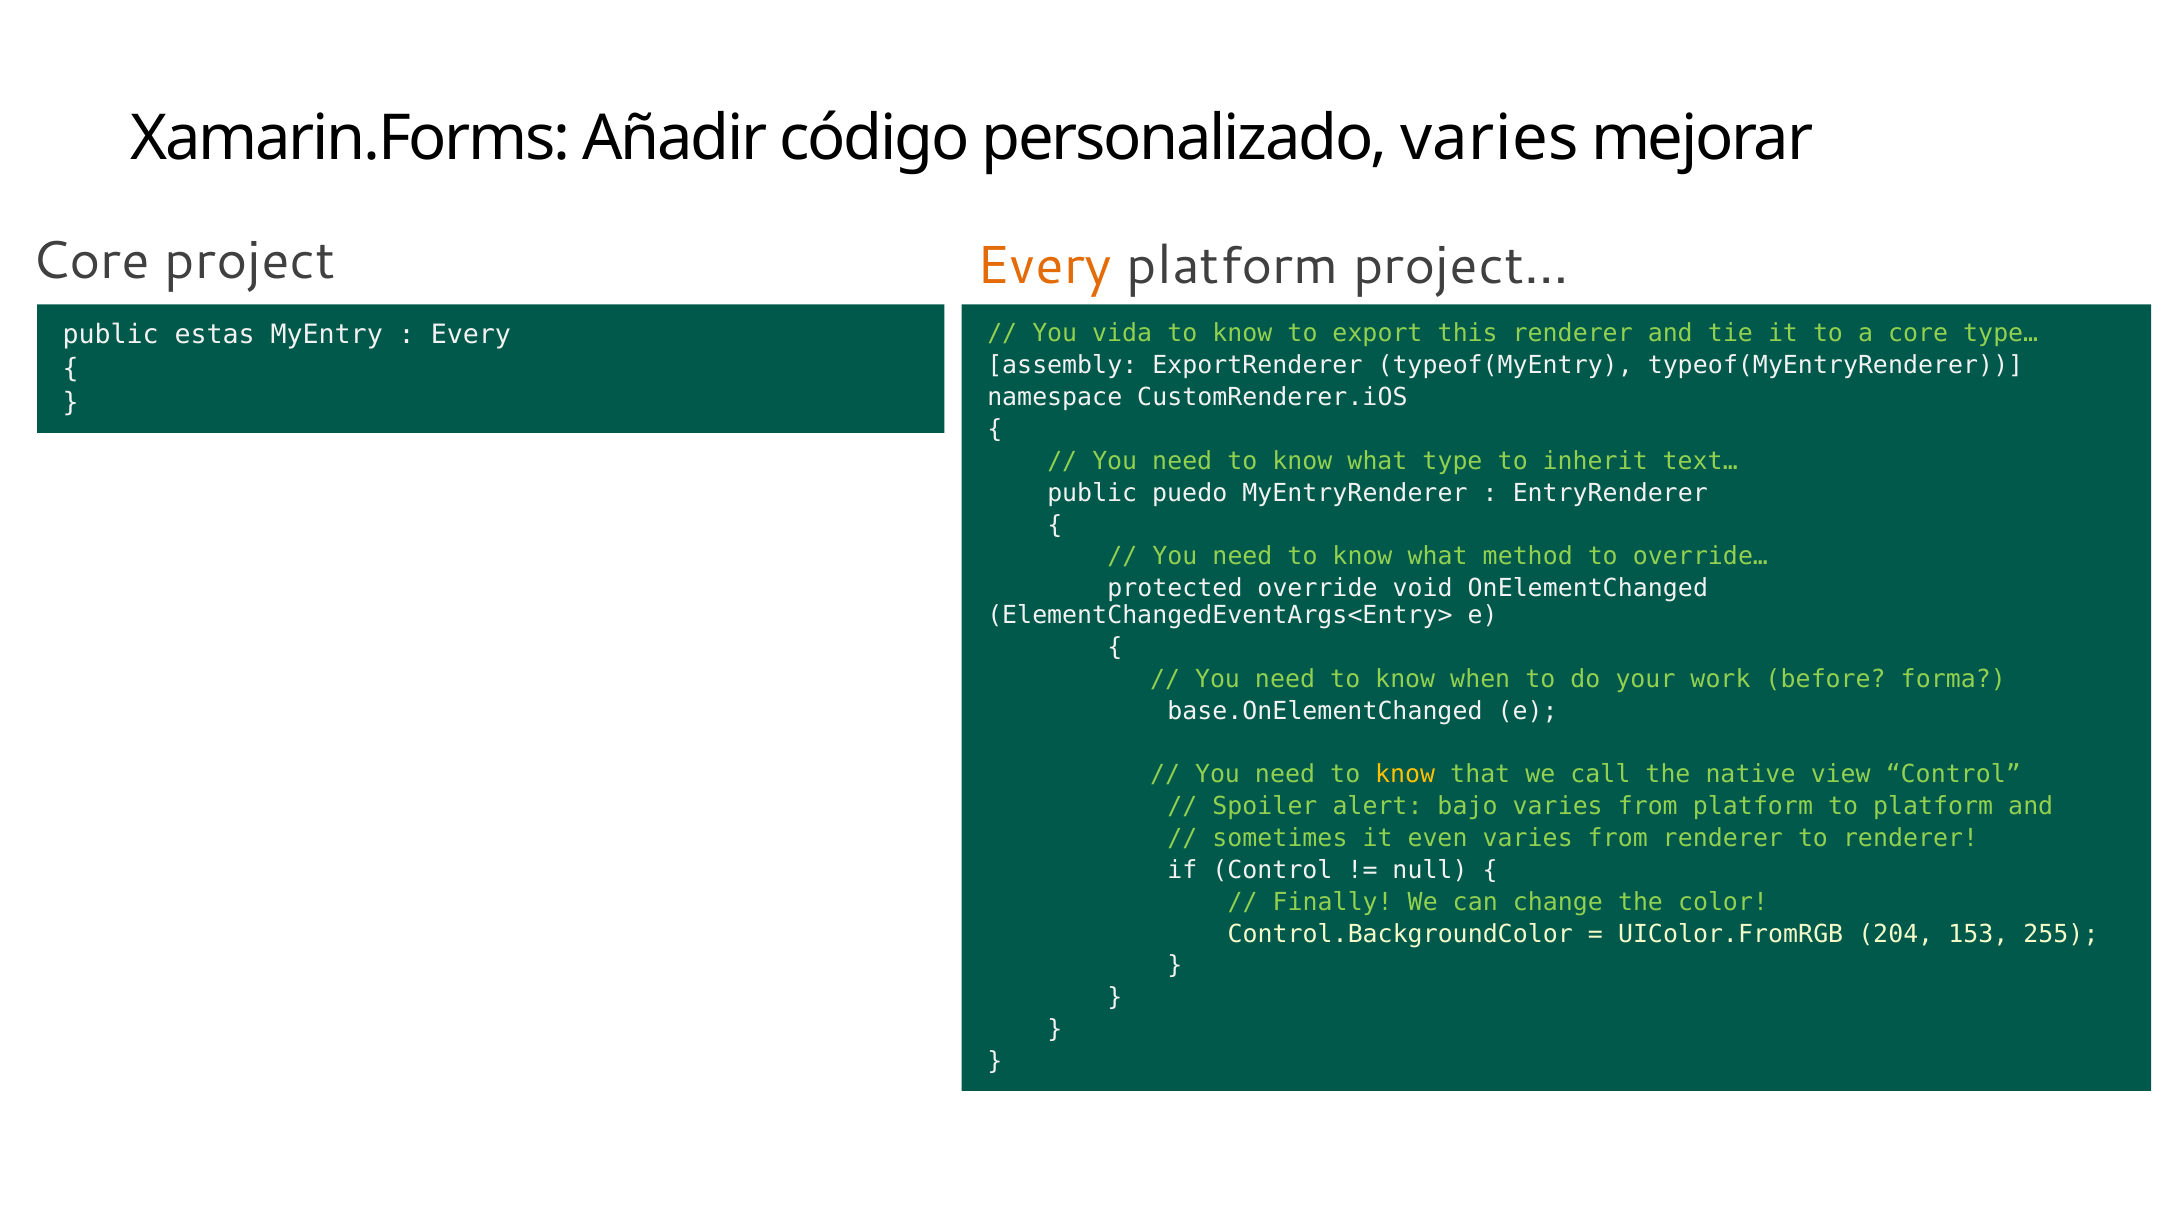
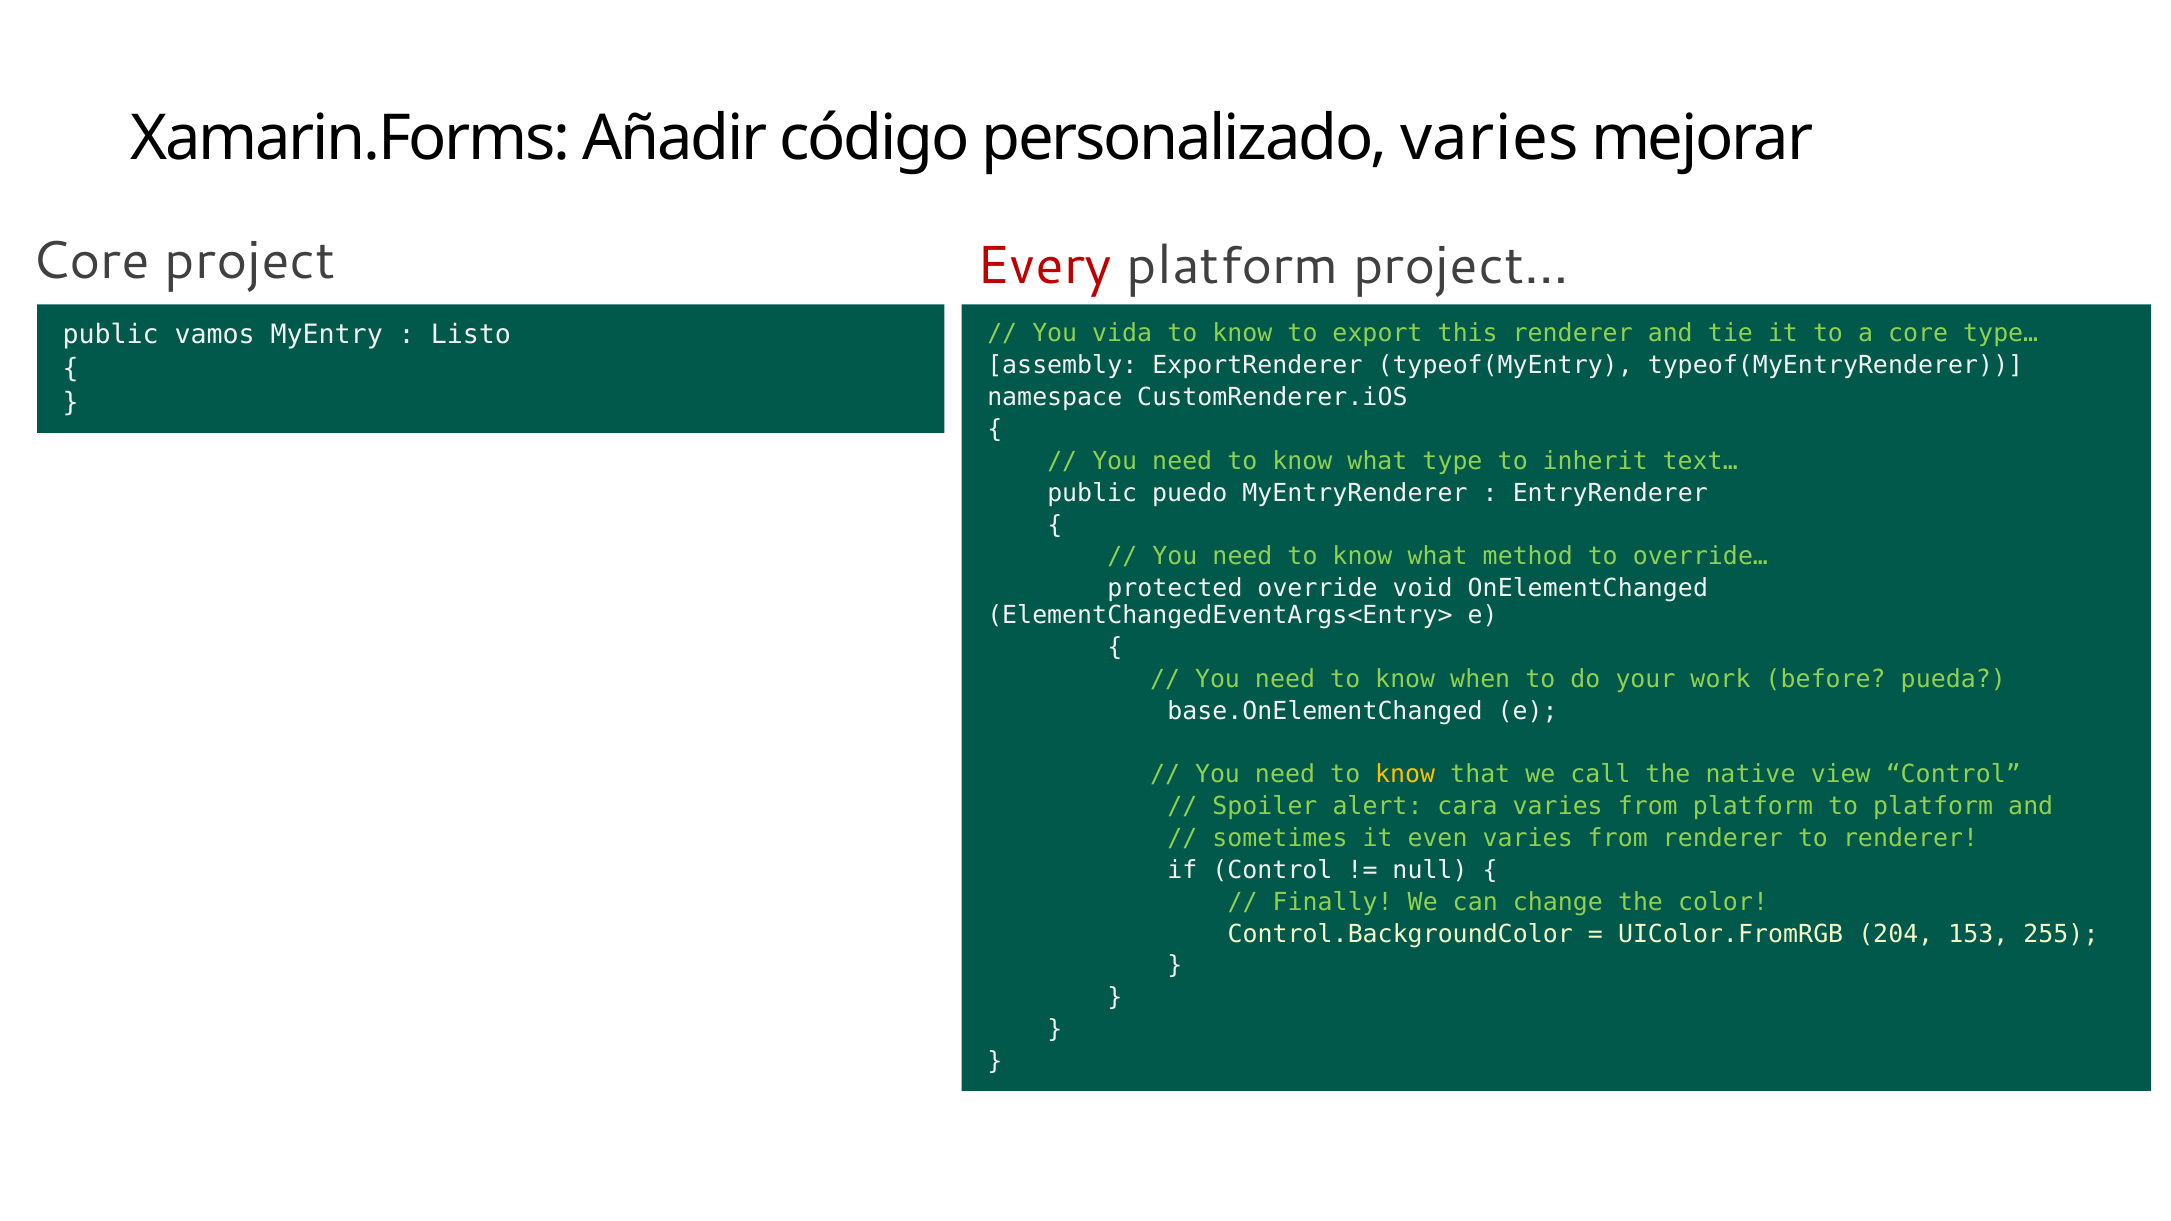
Every at (1044, 266) colour: orange -> red
estas: estas -> vamos
Every at (471, 335): Every -> Listo
forma: forma -> pueda
bajo: bajo -> cara
